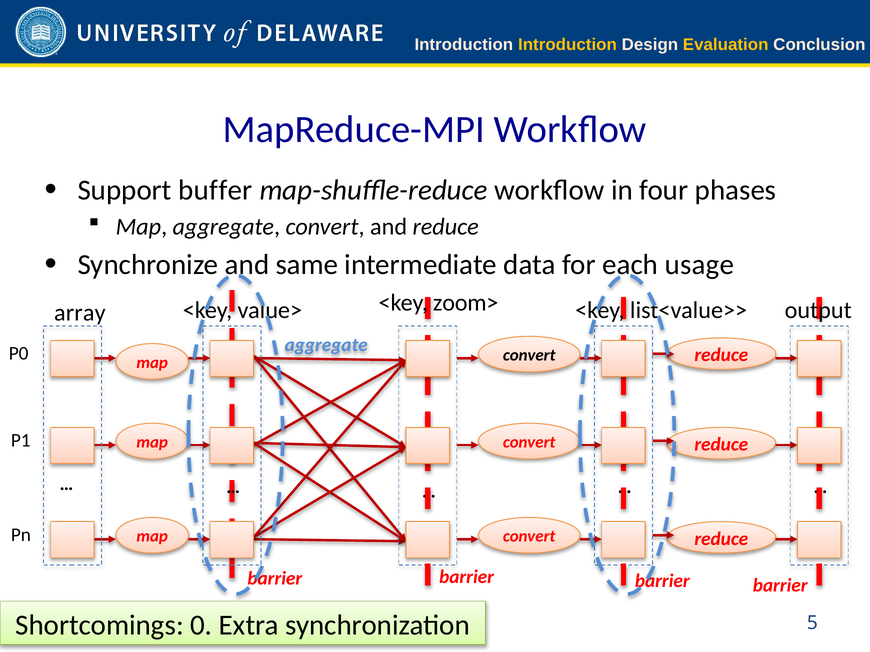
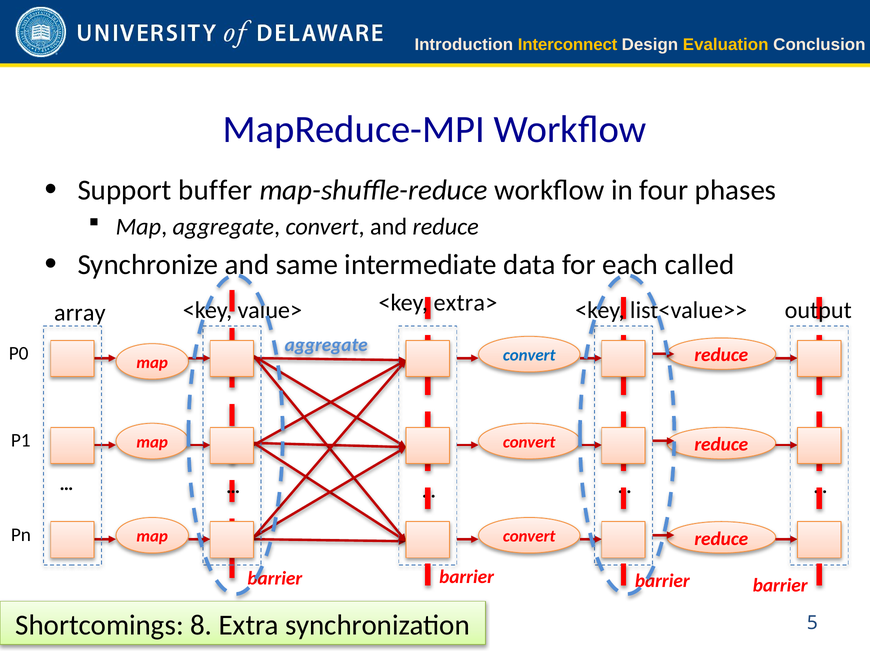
Introduction Introduction: Introduction -> Interconnect
usage: usage -> called
zoom>: zoom> -> extra>
convert at (529, 356) colour: black -> blue
0: 0 -> 8
